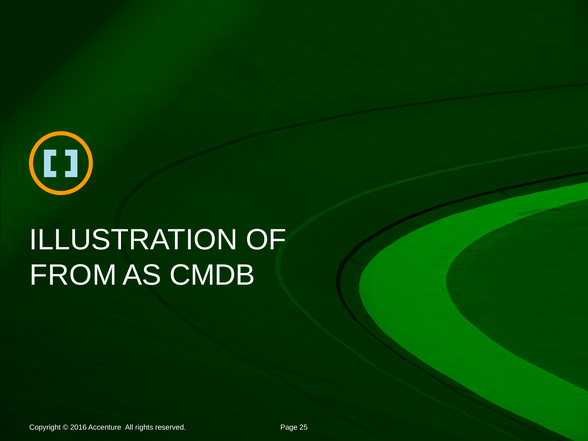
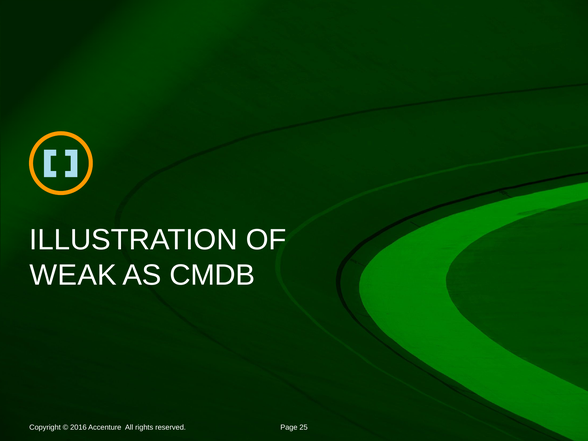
FROM: FROM -> WEAK
